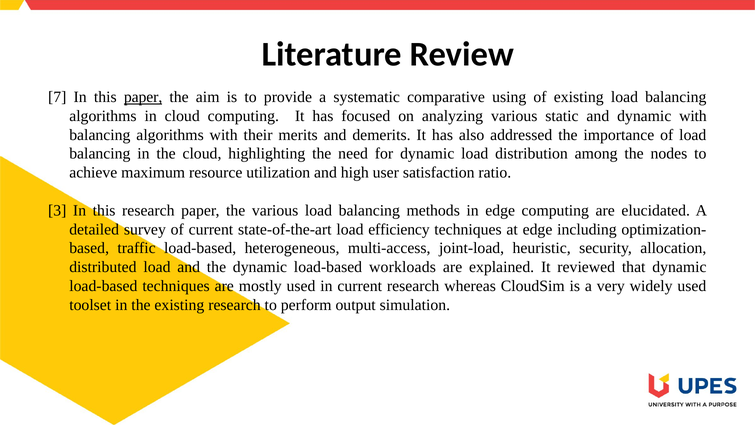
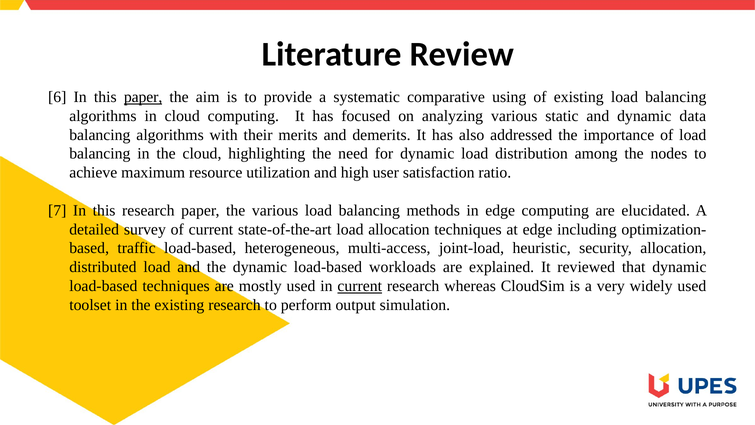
7: 7 -> 6
dynamic with: with -> data
3: 3 -> 7
load efficiency: efficiency -> allocation
current at (360, 286) underline: none -> present
